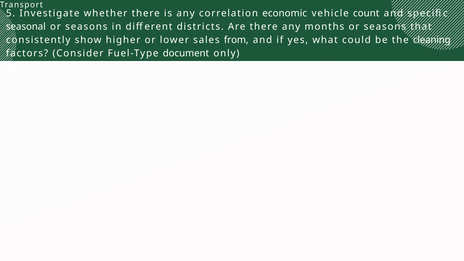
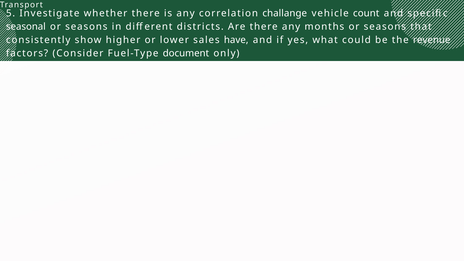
economic: economic -> challange
from: from -> have
cleaning: cleaning -> revenue
